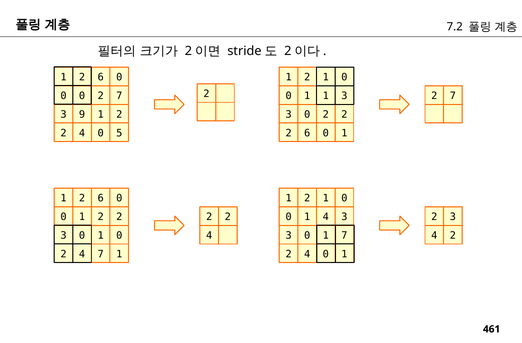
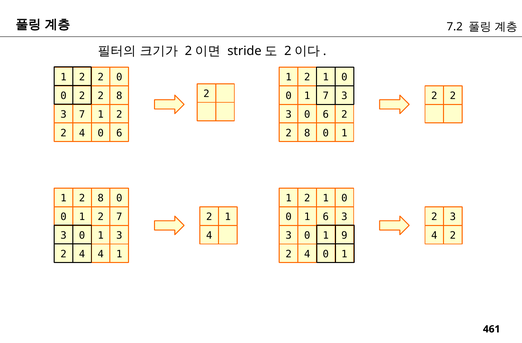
6 at (101, 77): 6 -> 2
0 at (82, 96): 0 -> 2
7 at (119, 96): 7 -> 8
1 1: 1 -> 7
7 at (453, 96): 7 -> 2
3 9: 9 -> 7
3 0 2: 2 -> 6
4 0 5: 5 -> 6
6 at (307, 133): 6 -> 8
6 at (101, 198): 6 -> 8
0 1 2 2: 2 -> 7
2 at (228, 217): 2 -> 1
1 4: 4 -> 6
0 1 0: 0 -> 3
1 7: 7 -> 9
4 7: 7 -> 4
